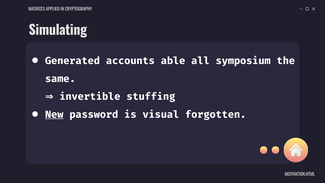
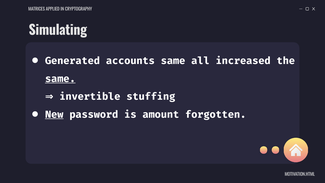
accounts able: able -> same
symposium: symposium -> increased
same at (60, 79) underline: none -> present
visual: visual -> amount
